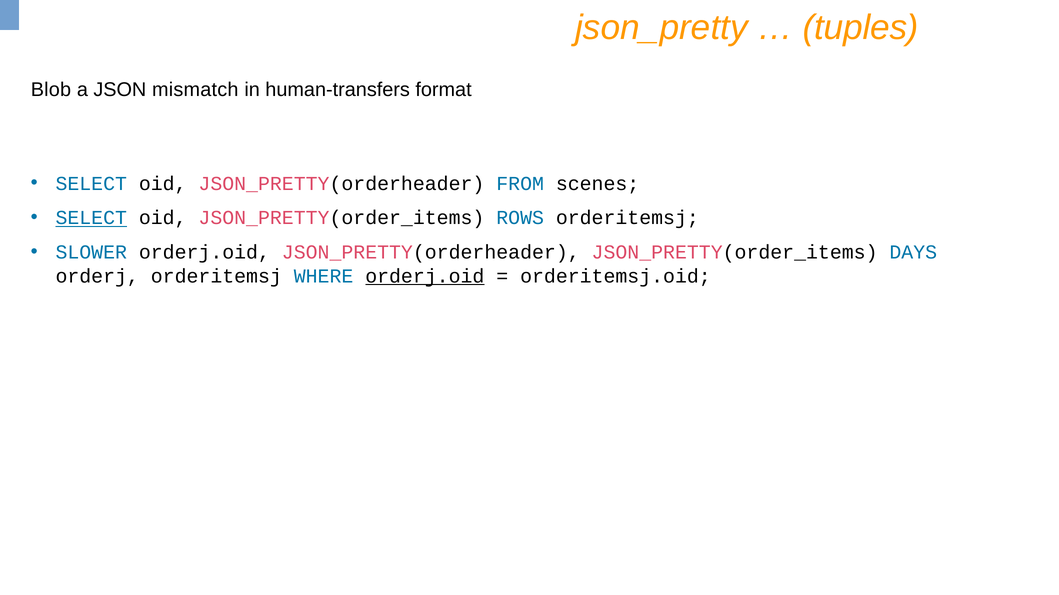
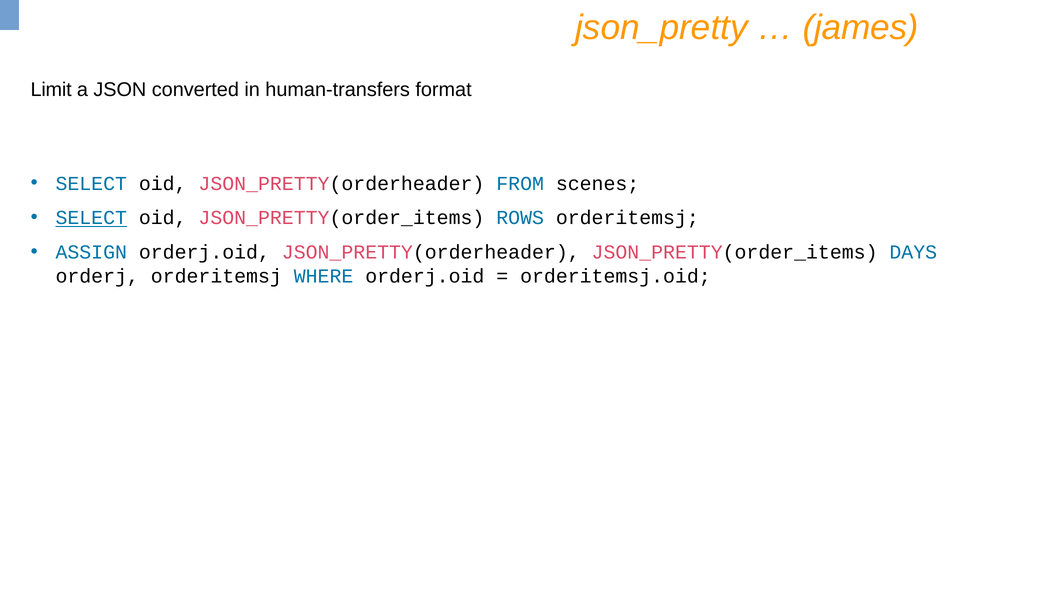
tuples: tuples -> james
Blob: Blob -> Limit
mismatch: mismatch -> converted
SLOWER: SLOWER -> ASSIGN
orderj.oid at (425, 276) underline: present -> none
